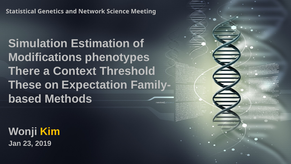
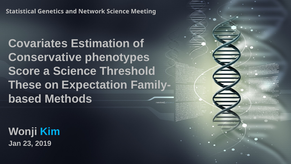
Simulation: Simulation -> Covariates
Modifications: Modifications -> Conservative
There: There -> Score
a Context: Context -> Science
Kim colour: yellow -> light blue
